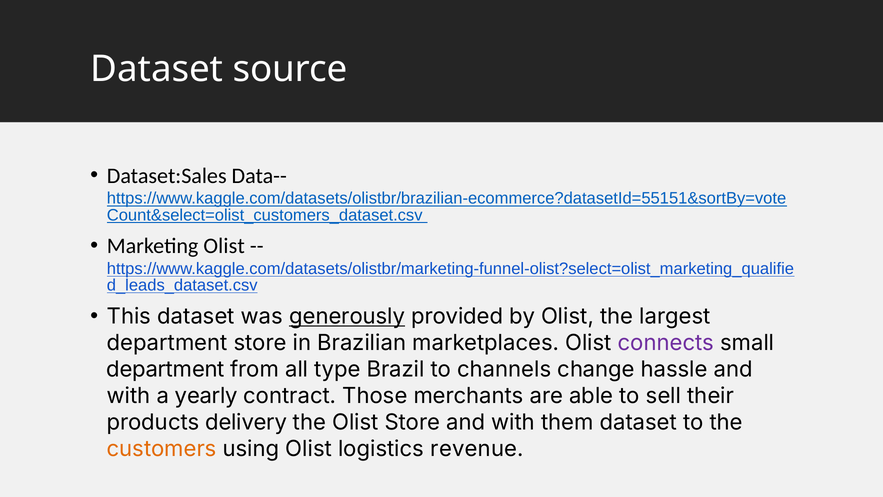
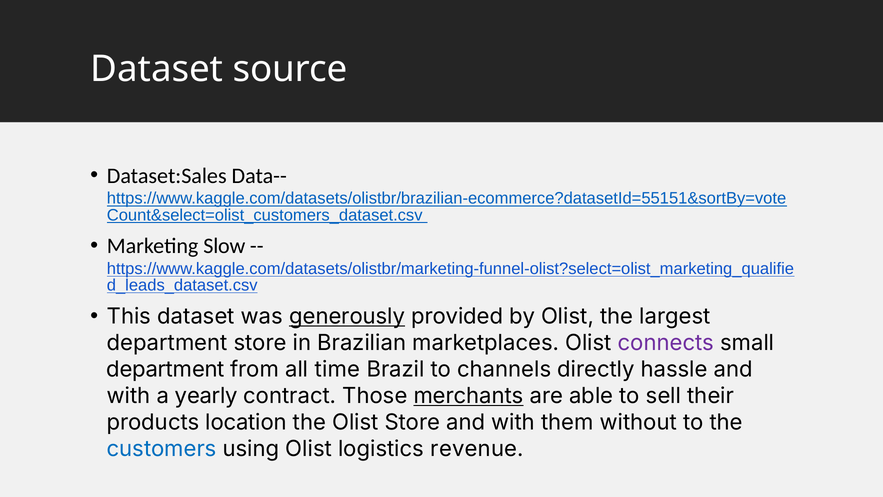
Marketing Olist: Olist -> Slow
type: type -> time
change: change -> directly
merchants underline: none -> present
delivery: delivery -> location
them dataset: dataset -> without
customers colour: orange -> blue
